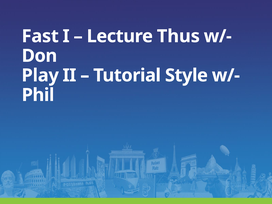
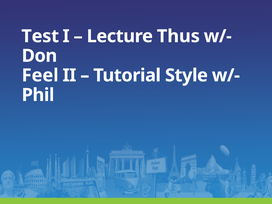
Fast: Fast -> Test
Play: Play -> Feel
